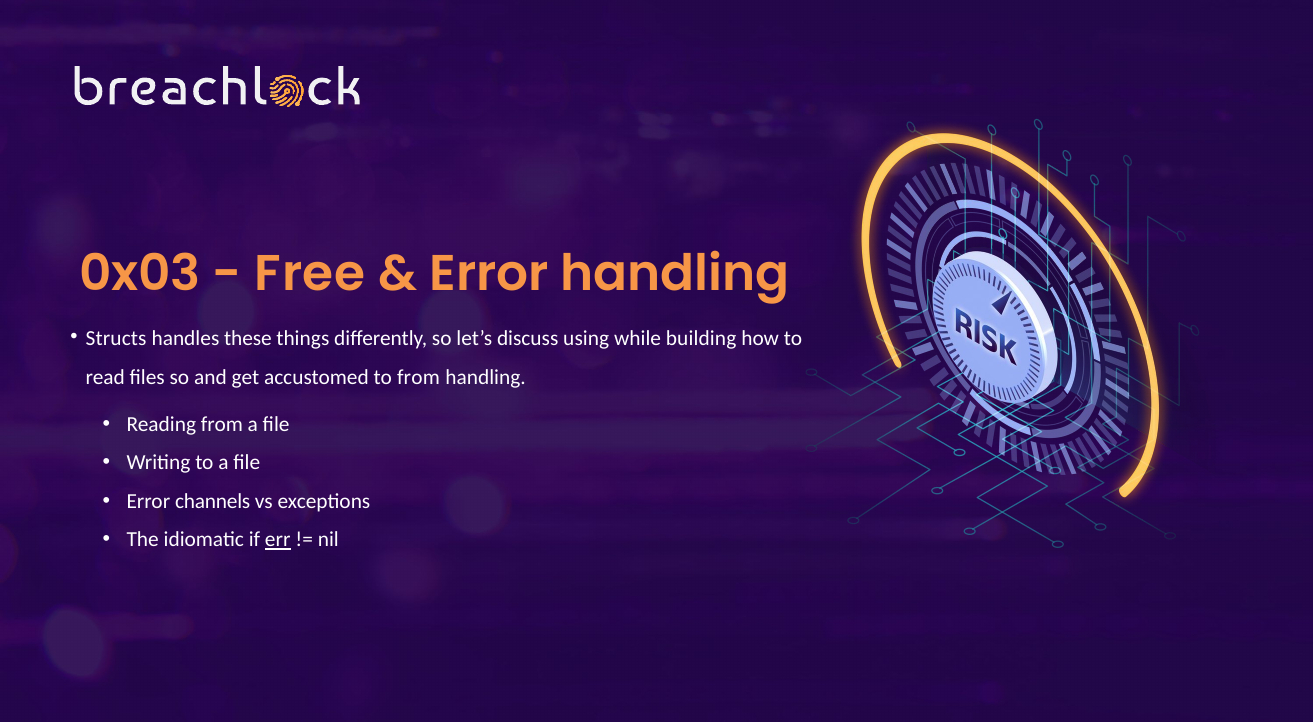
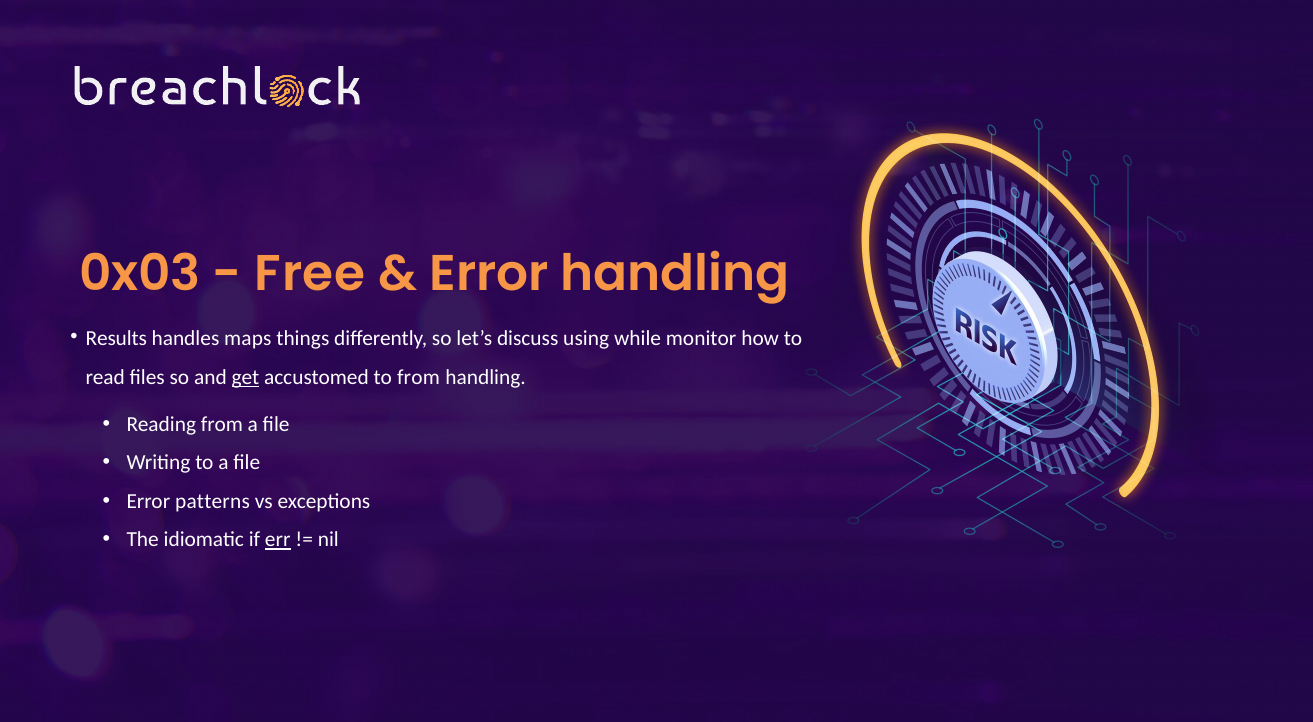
Structs: Structs -> Results
these: these -> maps
building: building -> monitor
get underline: none -> present
channels: channels -> patterns
